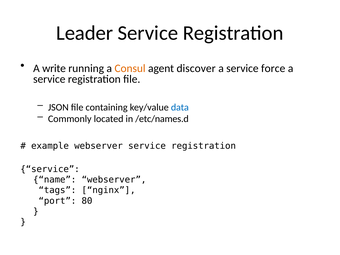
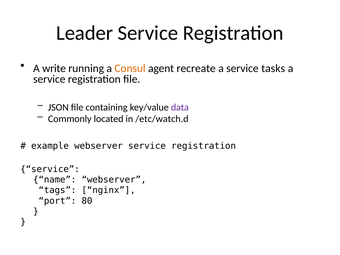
discover: discover -> recreate
force: force -> tasks
data colour: blue -> purple
/etc/names.d: /etc/names.d -> /etc/watch.d
